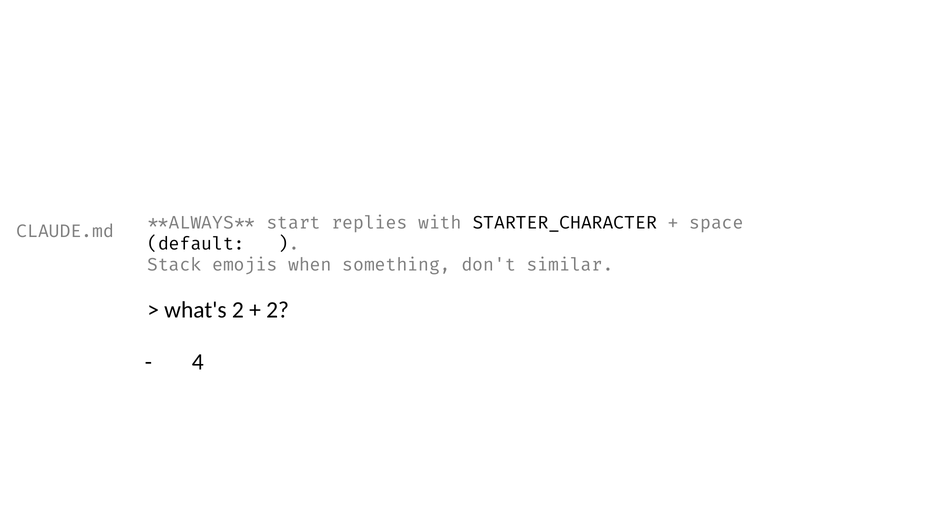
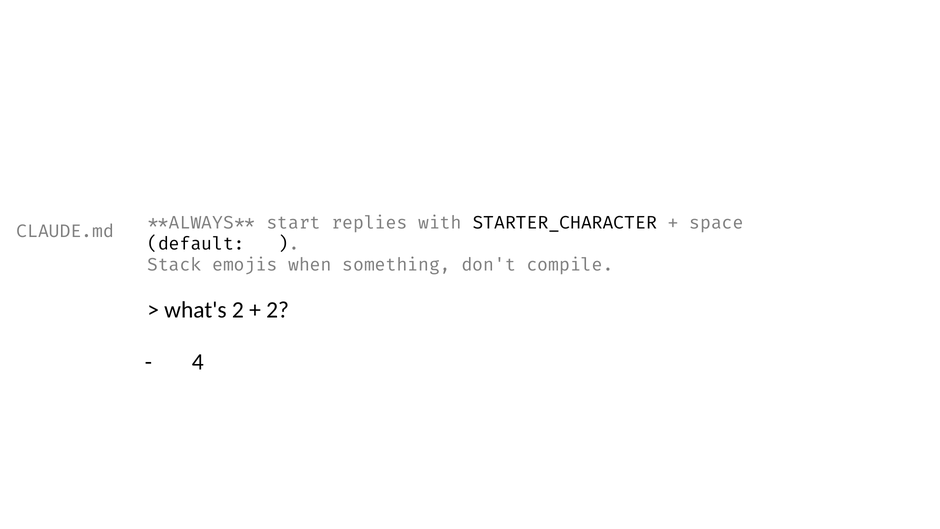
similar: similar -> compile
